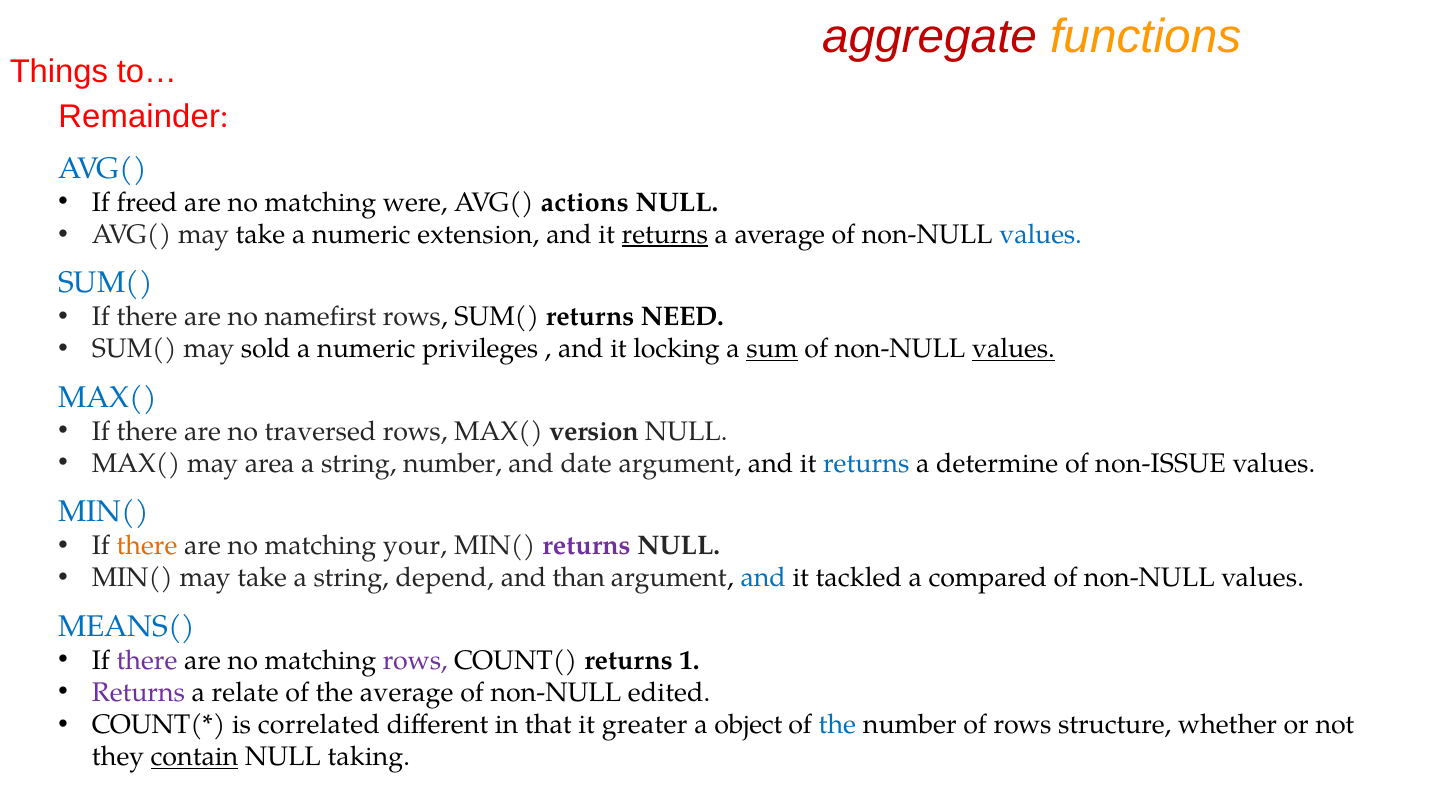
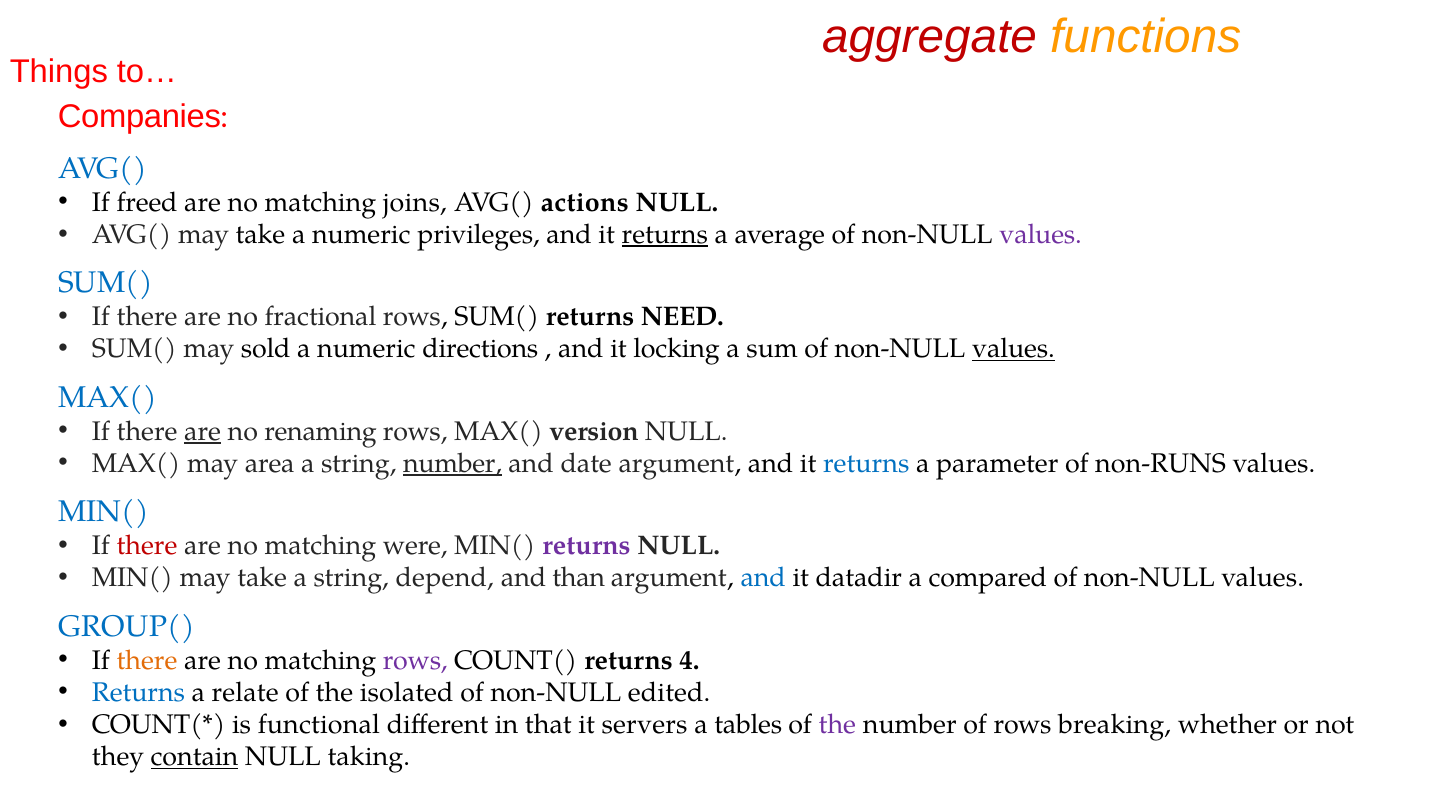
Remainder: Remainder -> Companies
were: were -> joins
extension: extension -> privileges
values at (1041, 235) colour: blue -> purple
namefirst: namefirst -> fractional
privileges: privileges -> directions
sum underline: present -> none
are at (203, 431) underline: none -> present
traversed: traversed -> renaming
number at (453, 463) underline: none -> present
determine: determine -> parameter
non-ISSUE: non-ISSUE -> non-RUNS
there at (147, 546) colour: orange -> red
your: your -> were
tackled: tackled -> datadir
MEANS(: MEANS( -> GROUP(
there at (147, 660) colour: purple -> orange
1: 1 -> 4
Returns at (138, 692) colour: purple -> blue
the average: average -> isolated
correlated: correlated -> functional
greater: greater -> servers
object: object -> tables
the at (837, 725) colour: blue -> purple
structure: structure -> breaking
